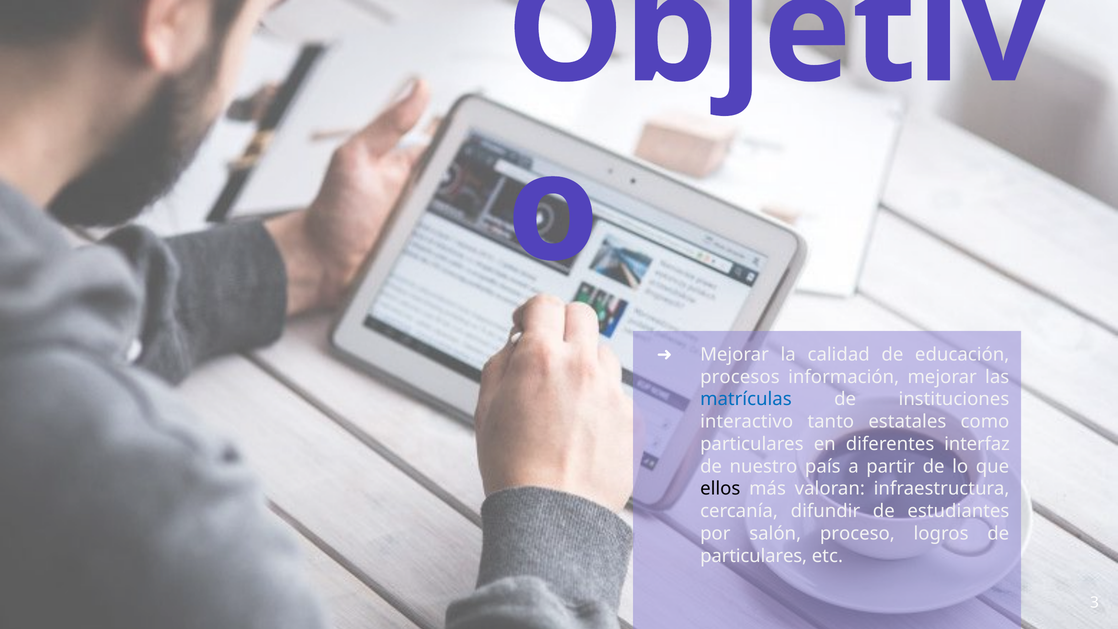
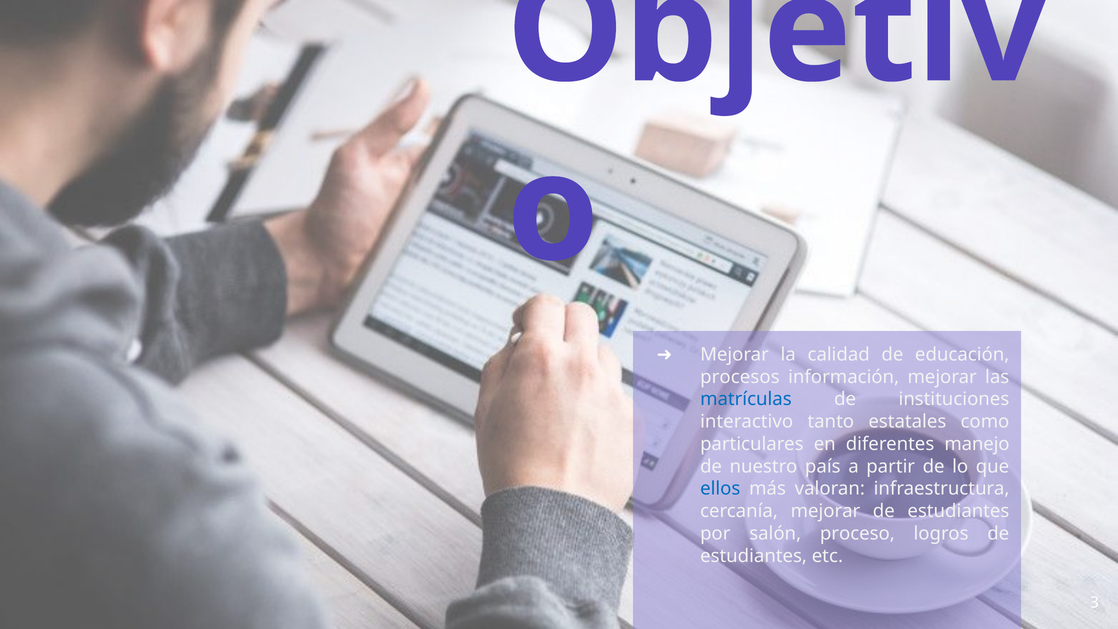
interfaz: interfaz -> manejo
ellos colour: black -> blue
cercanía difundir: difundir -> mejorar
particulares at (754, 556): particulares -> estudiantes
